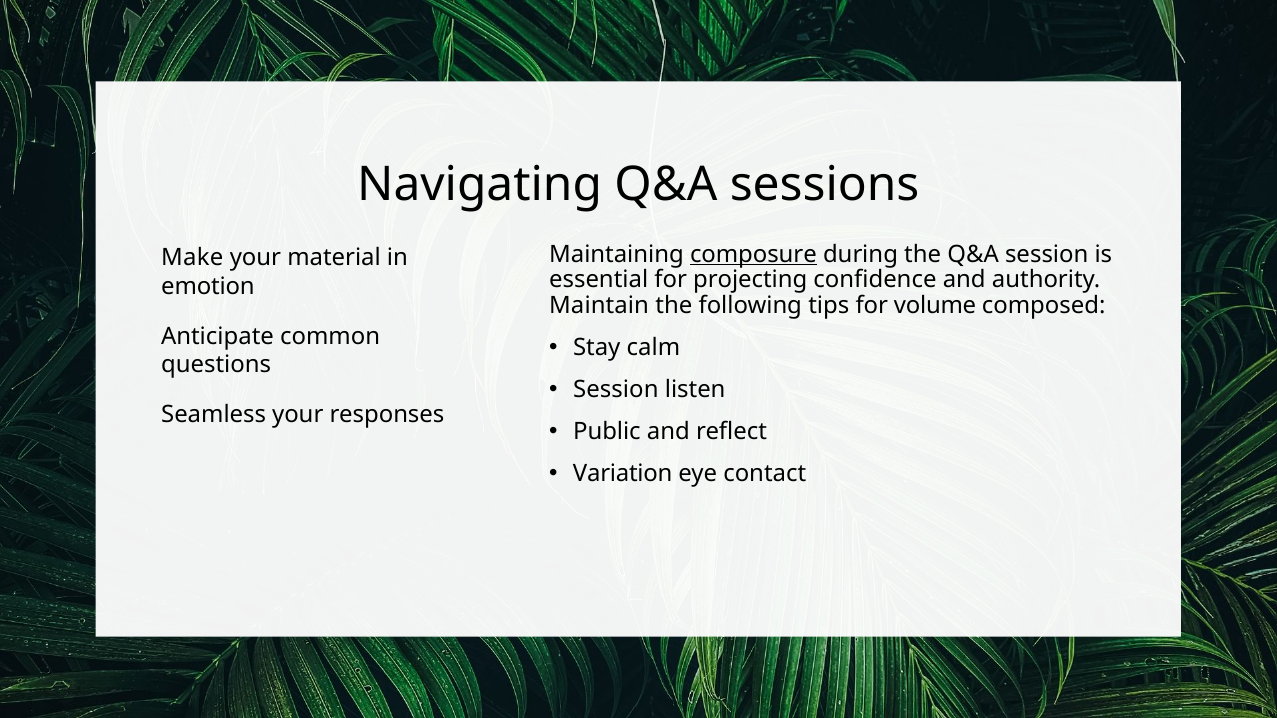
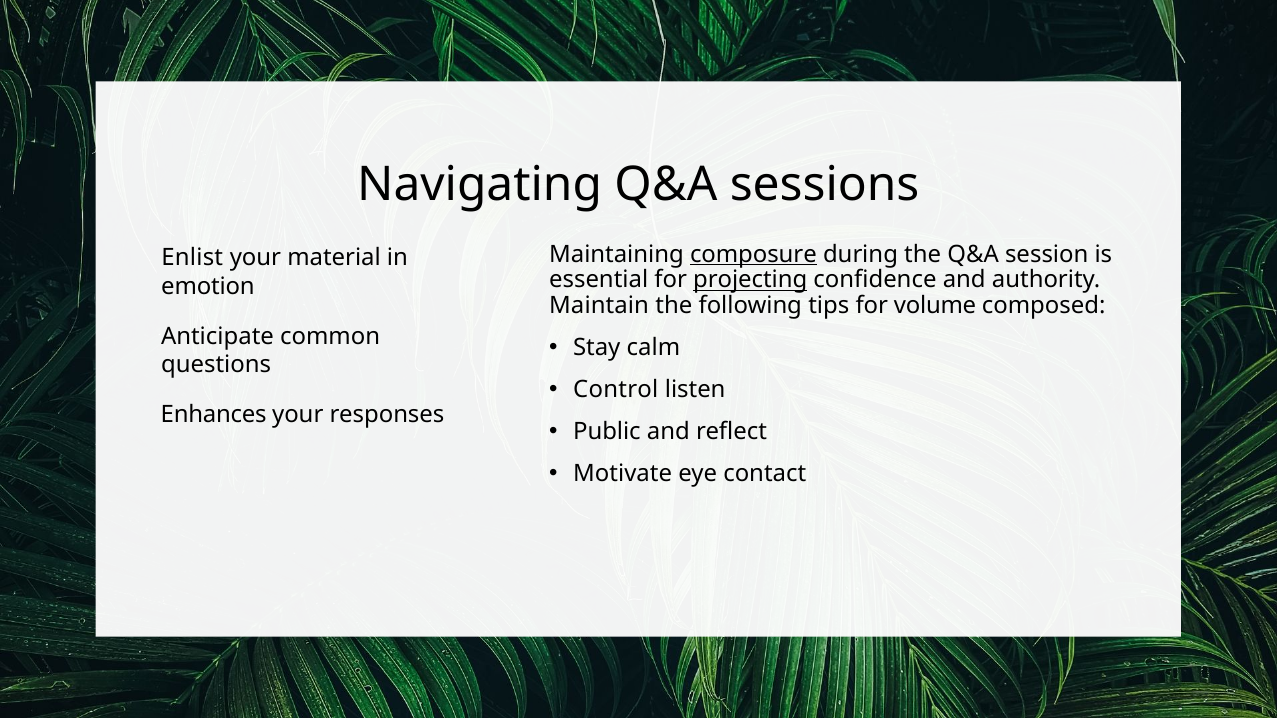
Make: Make -> Enlist
projecting underline: none -> present
Session at (616, 390): Session -> Control
Seamless: Seamless -> Enhances
Variation: Variation -> Motivate
